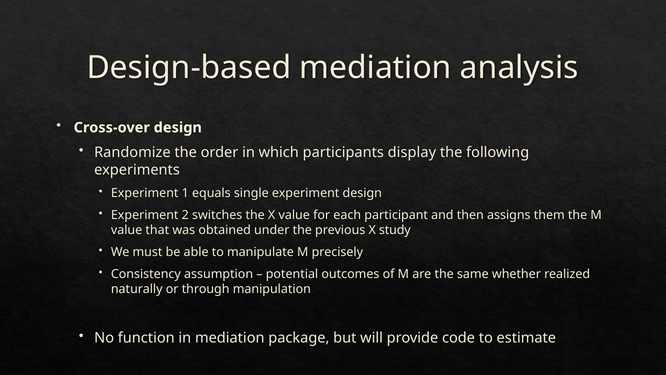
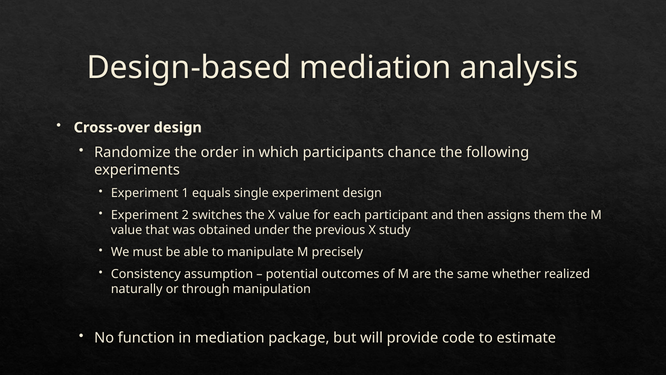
display: display -> chance
